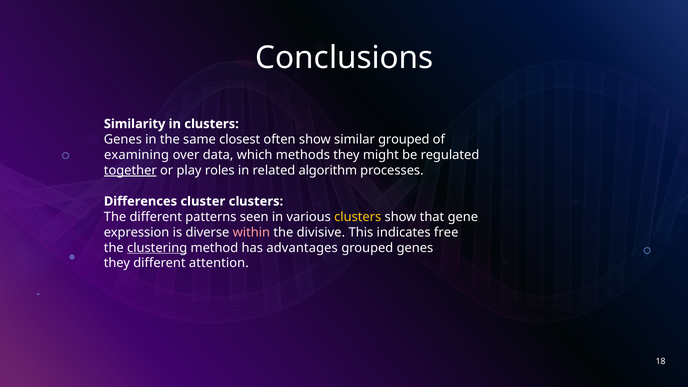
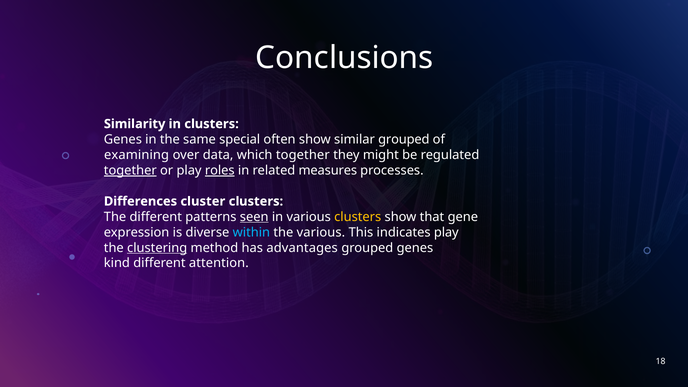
closest: closest -> special
which methods: methods -> together
roles underline: none -> present
algorithm: algorithm -> measures
seen underline: none -> present
within colour: pink -> light blue
the divisive: divisive -> various
indicates free: free -> play
they at (117, 263): they -> kind
